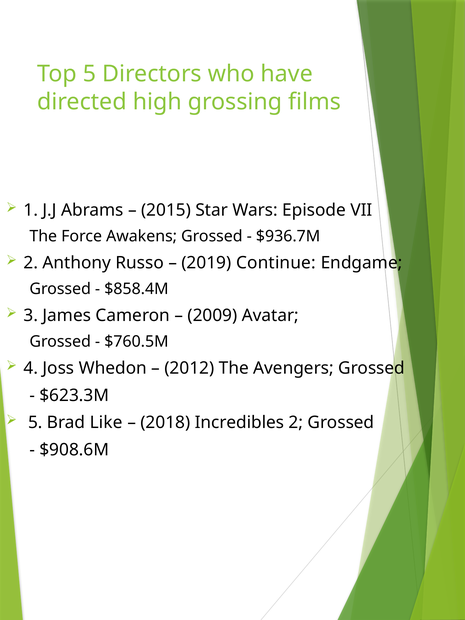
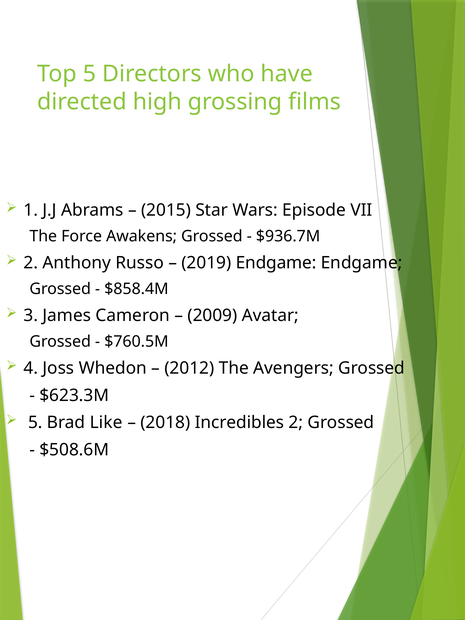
2019 Continue: Continue -> Endgame
$908.6M: $908.6M -> $508.6M
